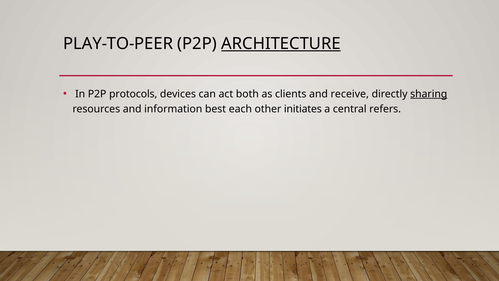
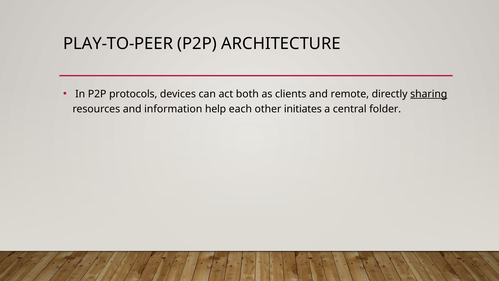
ARCHITECTURE underline: present -> none
receive: receive -> remote
best: best -> help
refers: refers -> folder
